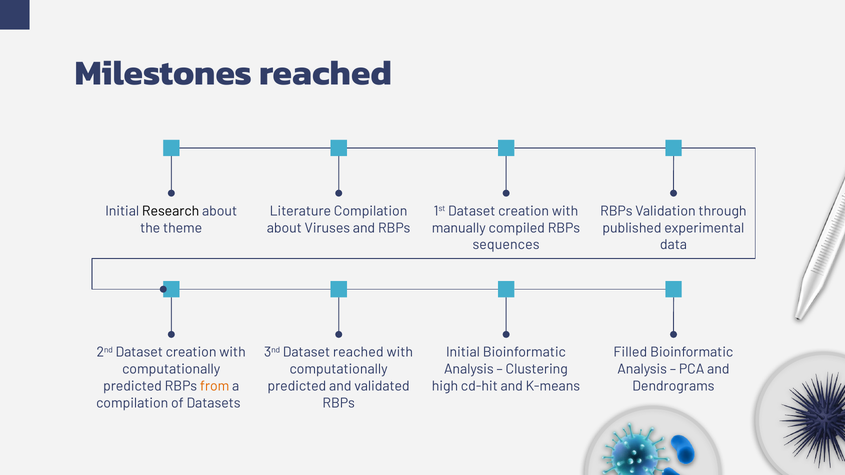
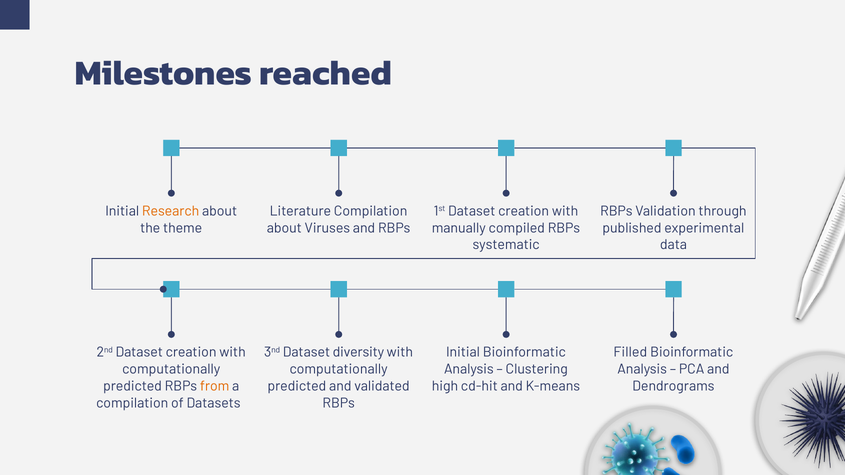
Research colour: black -> orange
sequences: sequences -> systematic
Dataset reached: reached -> diversity
